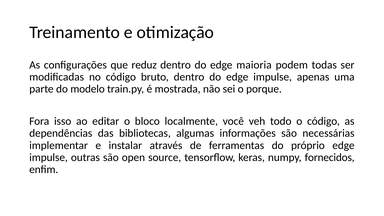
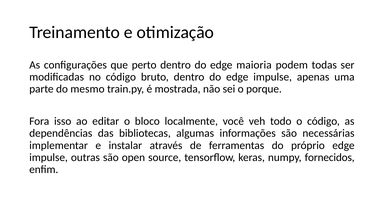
reduz: reduz -> perto
modelo: modelo -> mesmo
